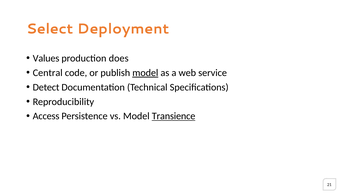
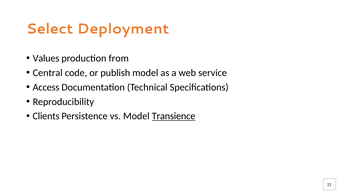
does: does -> from
model at (145, 73) underline: present -> none
Detect: Detect -> Access
Access: Access -> Clients
